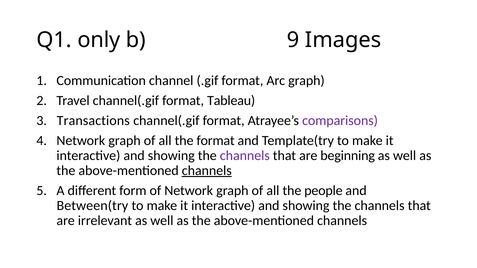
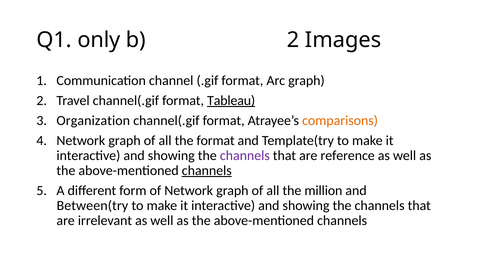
b 9: 9 -> 2
Tableau underline: none -> present
Transactions: Transactions -> Organization
comparisons colour: purple -> orange
beginning: beginning -> reference
people: people -> million
